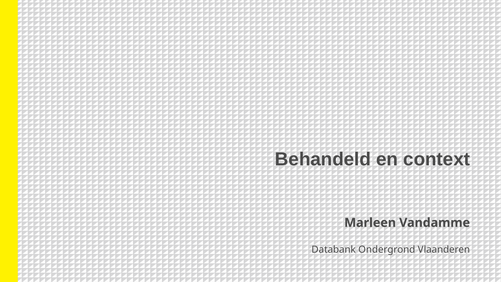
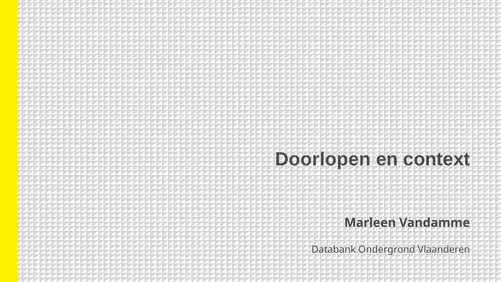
Behandeld: Behandeld -> Doorlopen
